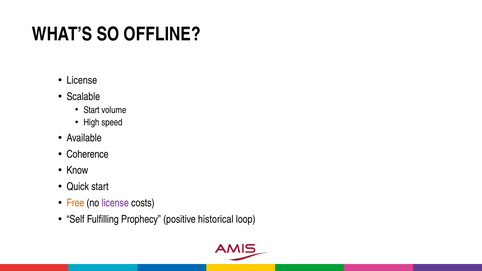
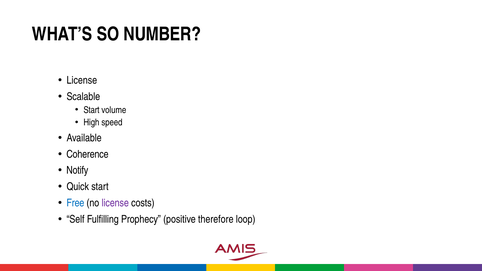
OFFLINE: OFFLINE -> NUMBER
Know: Know -> Notify
Free colour: orange -> blue
historical: historical -> therefore
